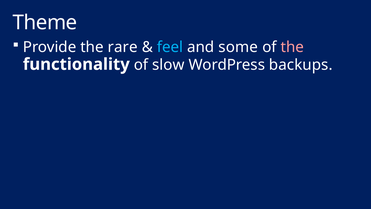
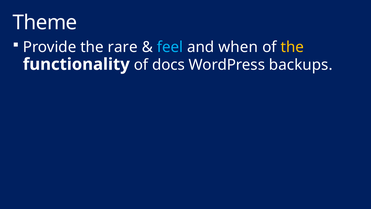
some: some -> when
the at (292, 47) colour: pink -> yellow
slow: slow -> docs
